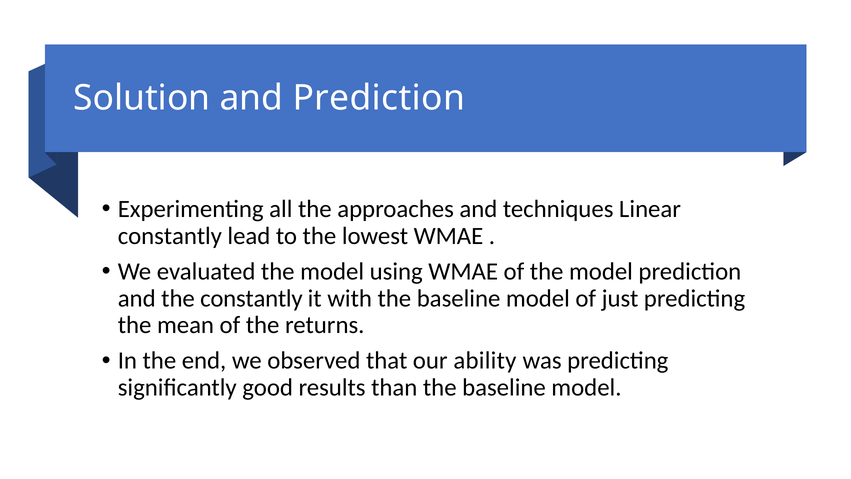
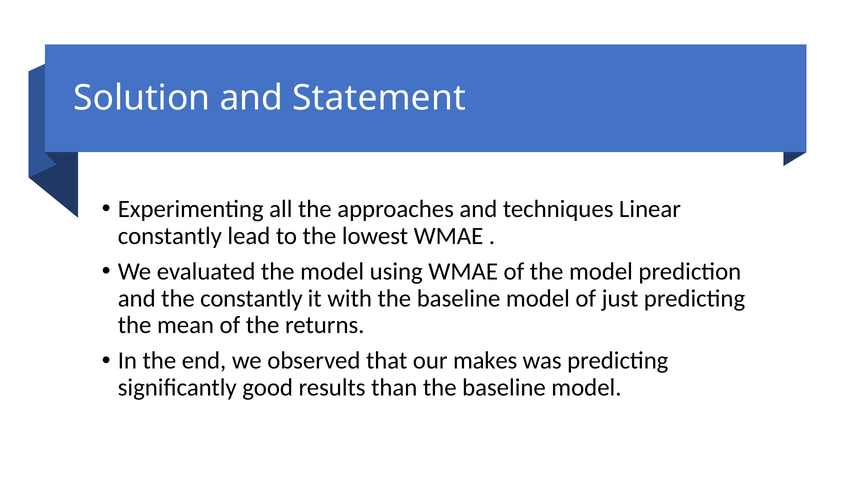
and Prediction: Prediction -> Statement
ability: ability -> makes
